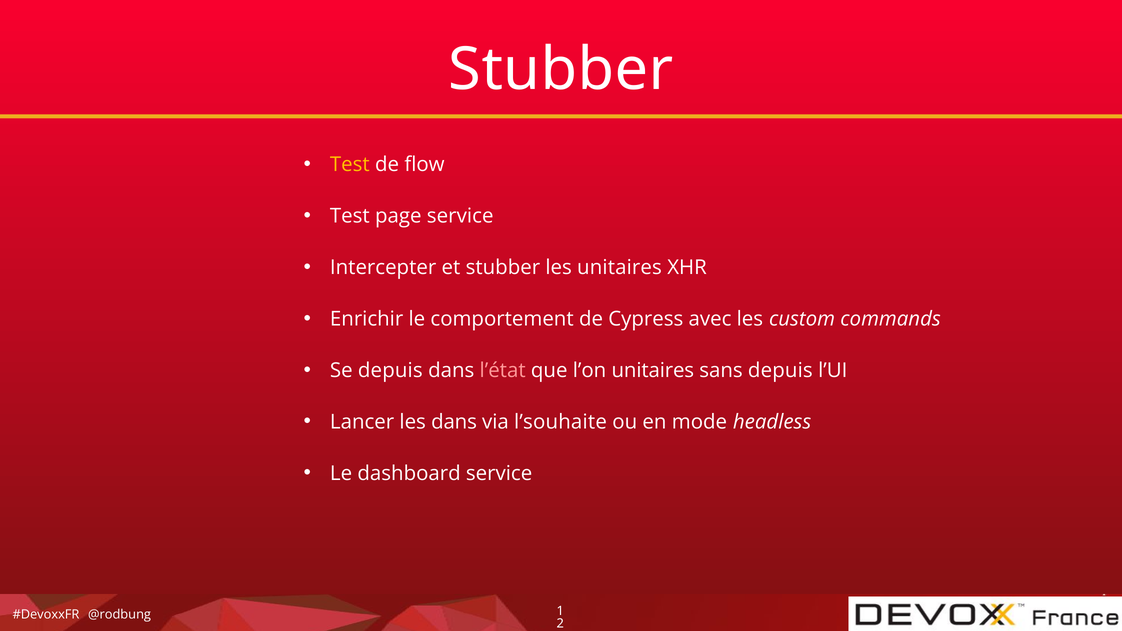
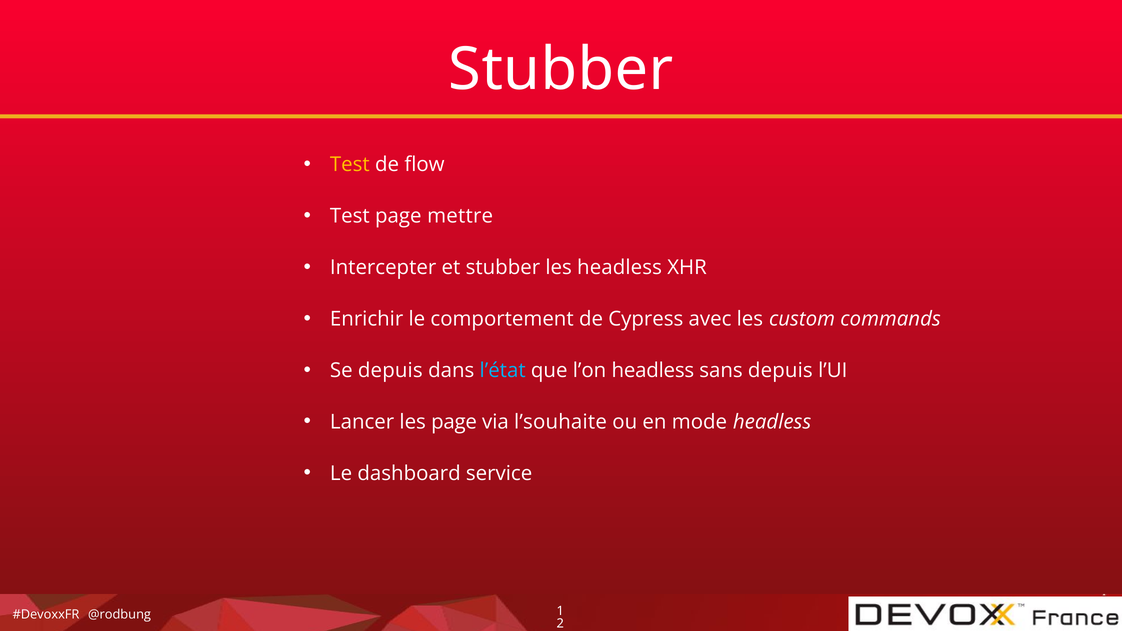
page service: service -> mettre
les unitaires: unitaires -> headless
l’état colour: pink -> light blue
l’on unitaires: unitaires -> headless
les dans: dans -> page
